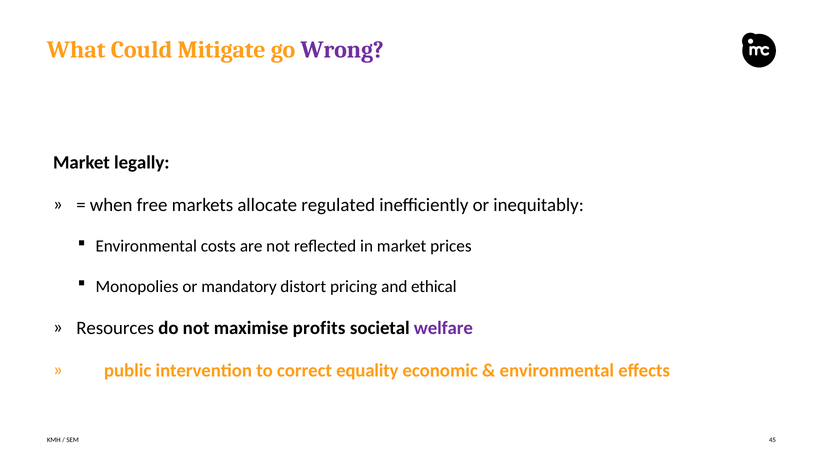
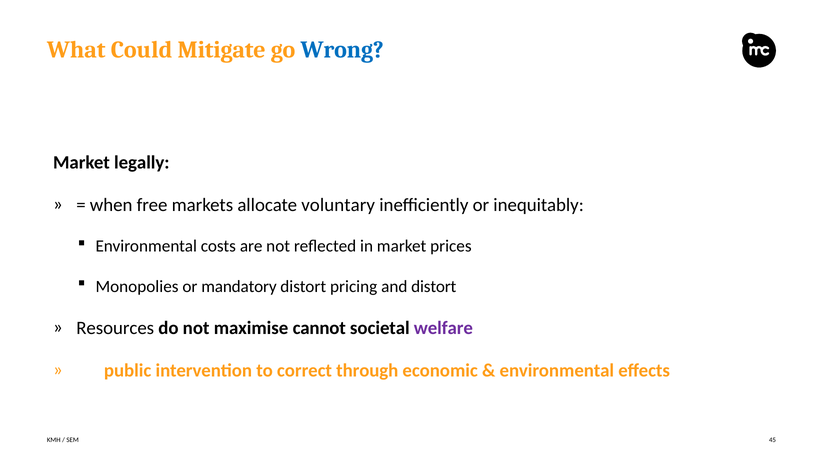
Wrong colour: purple -> blue
regulated: regulated -> voluntary
and ethical: ethical -> distort
profits: profits -> cannot
equality: equality -> through
